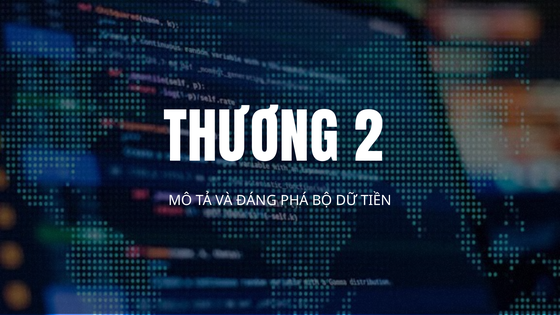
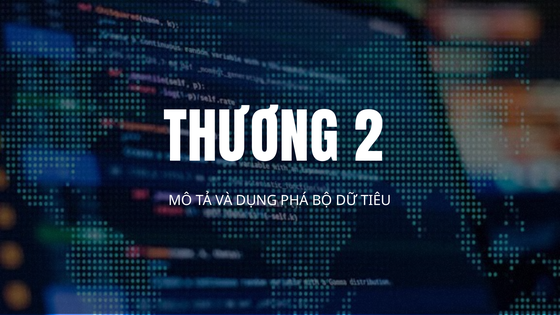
ĐÁNG: ĐÁNG -> DỤNG
TIỀN: TIỀN -> TIÊU
